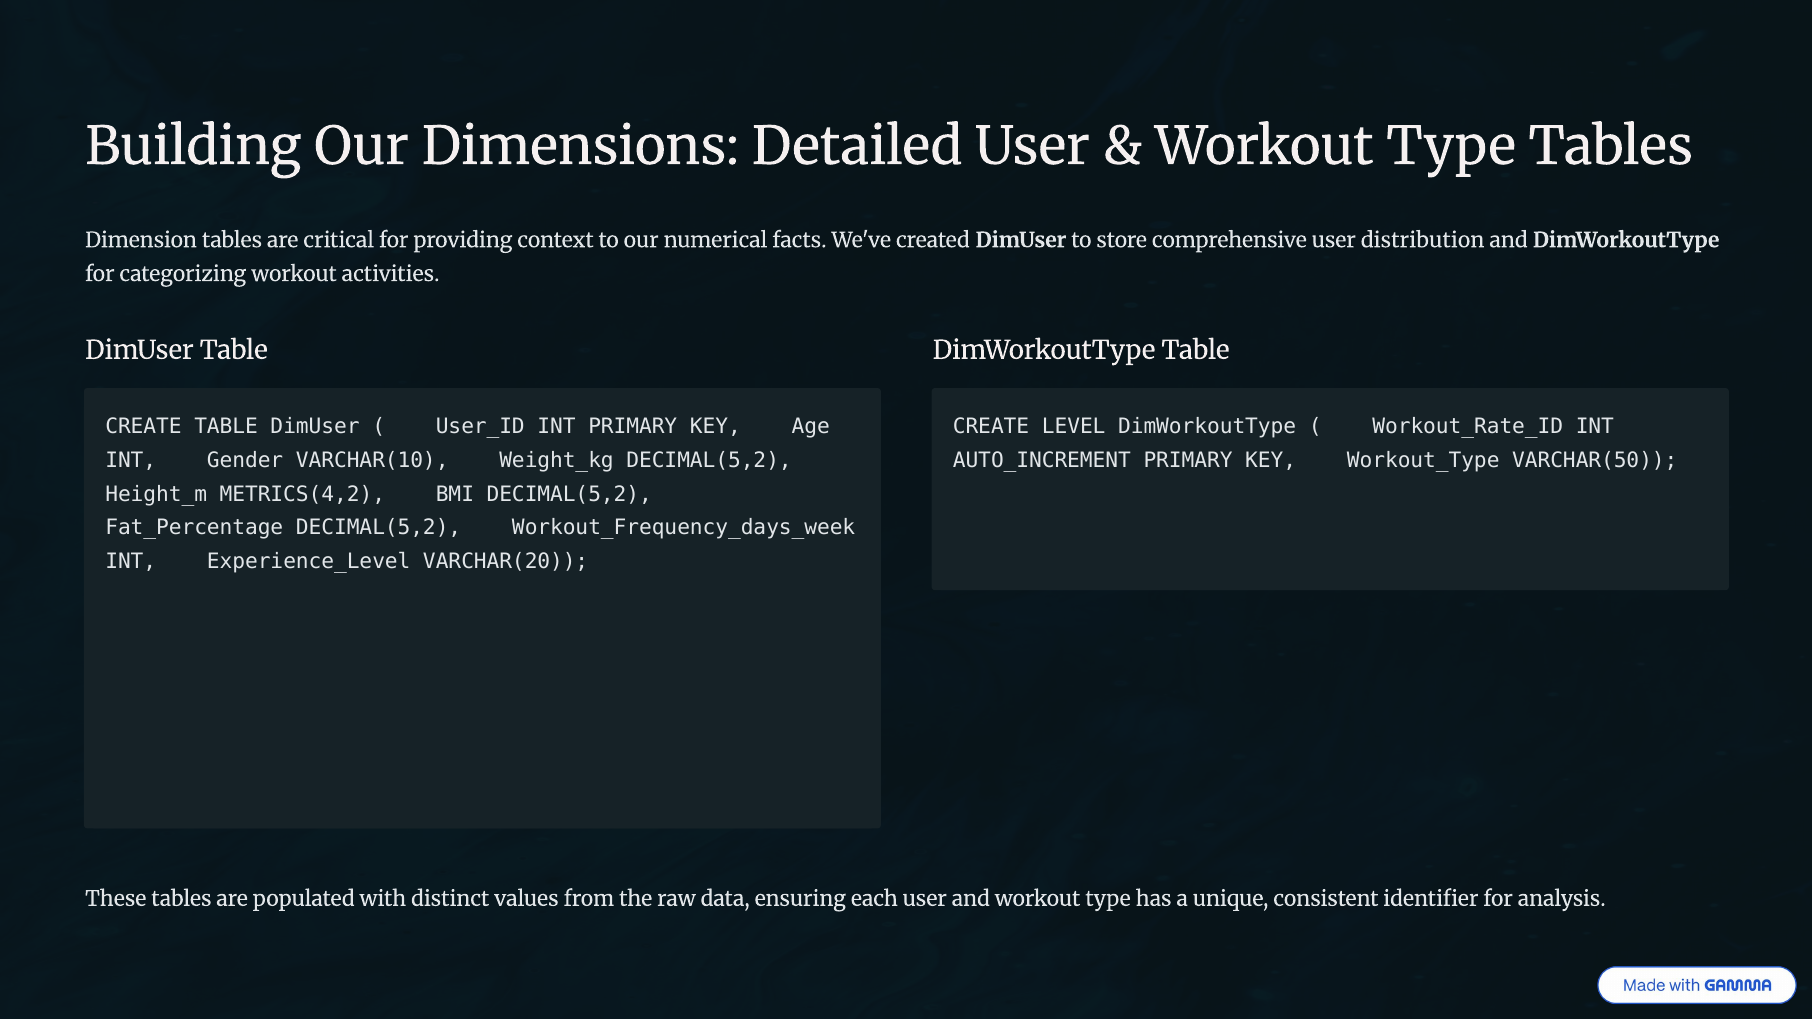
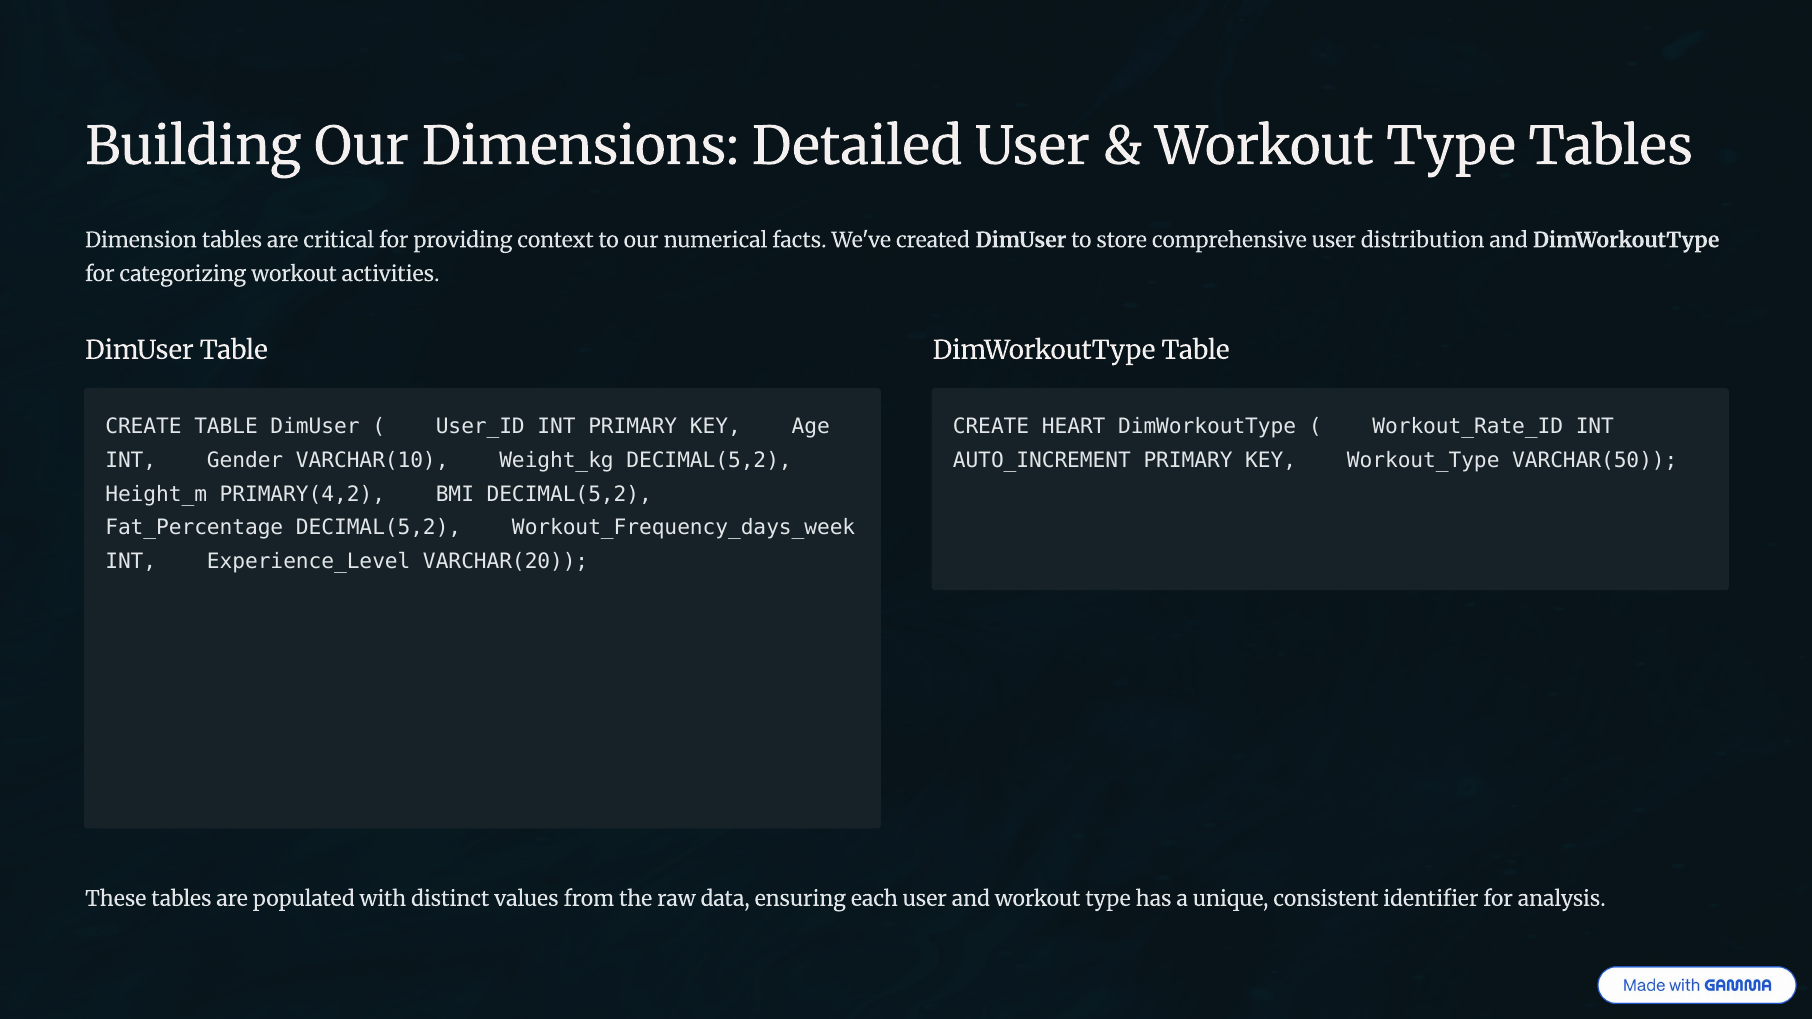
LEVEL: LEVEL -> HEART
METRICS(4,2: METRICS(4,2 -> PRIMARY(4,2
